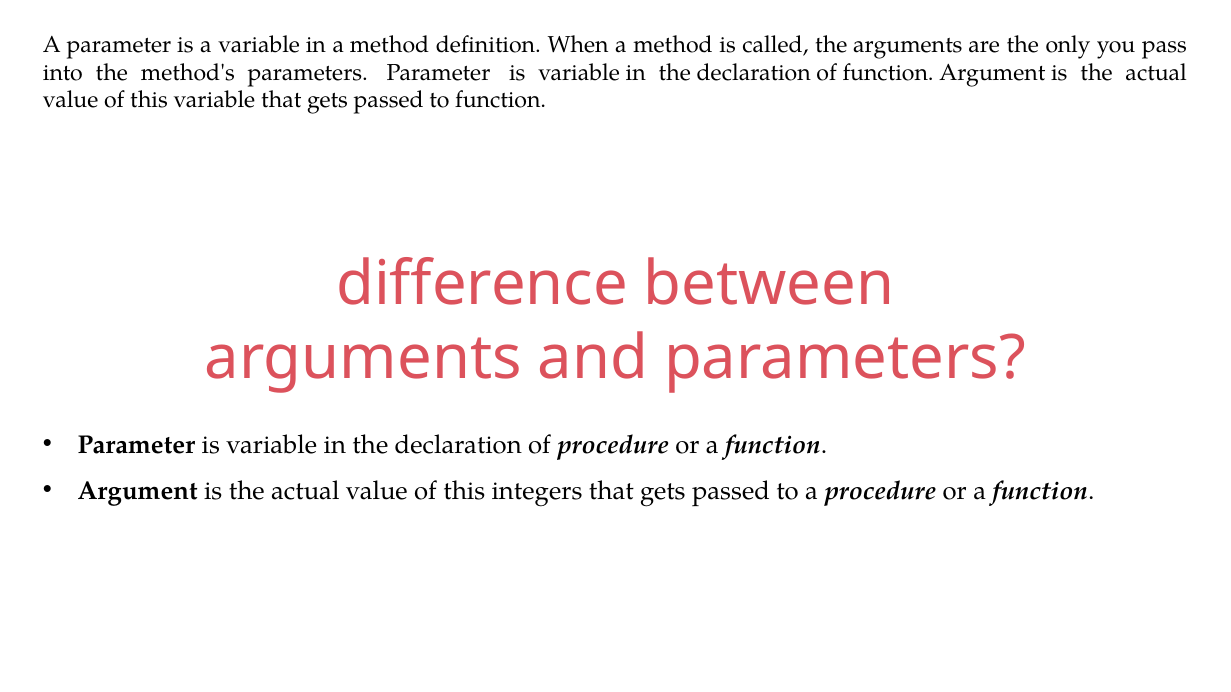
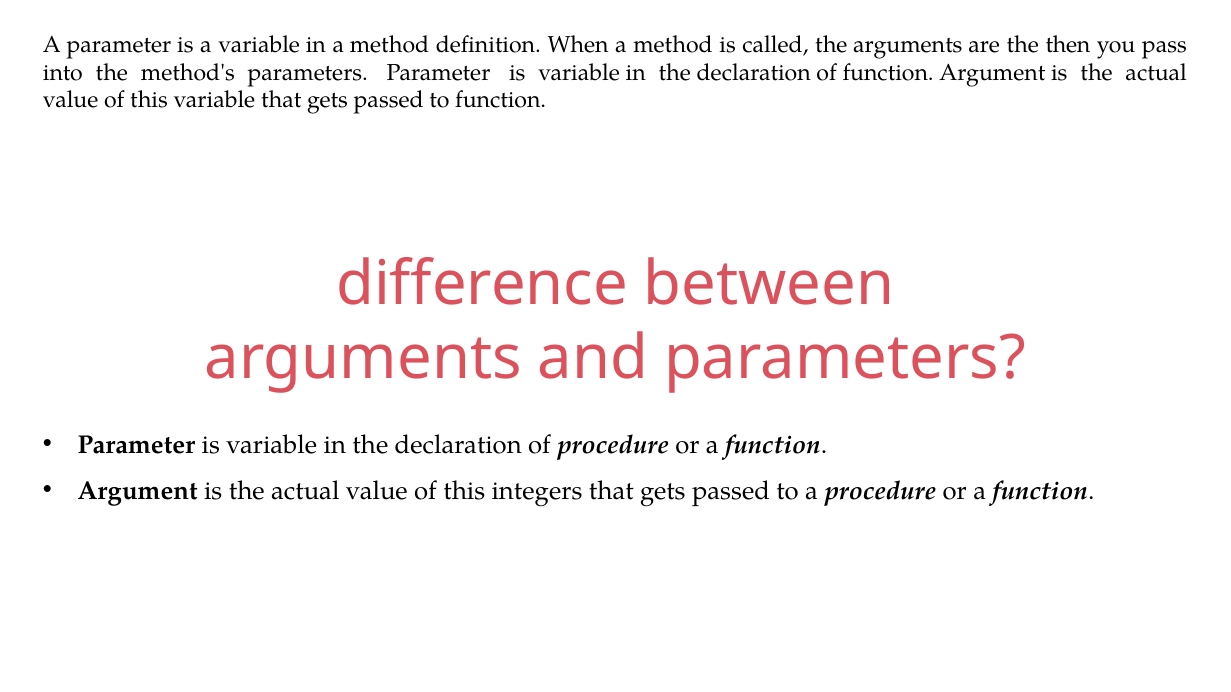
only: only -> then
